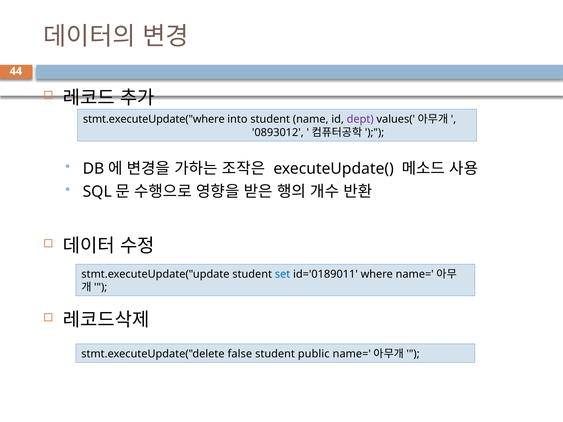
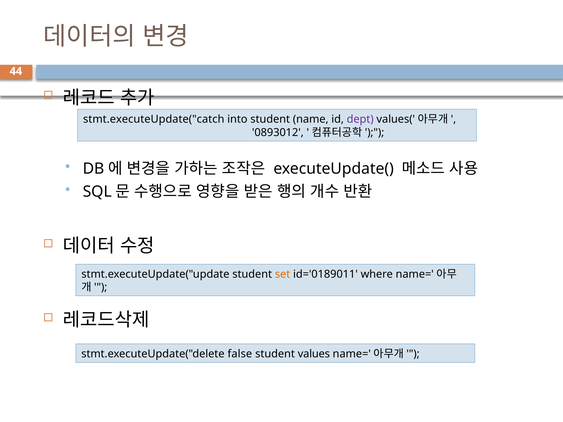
stmt.executeUpdate("where: stmt.executeUpdate("where -> stmt.executeUpdate("catch
set colour: blue -> orange
public: public -> values
